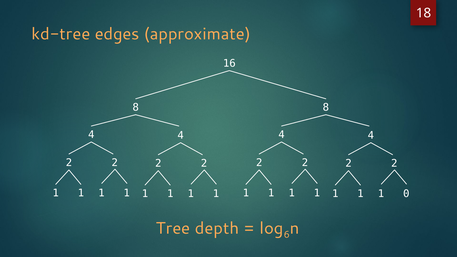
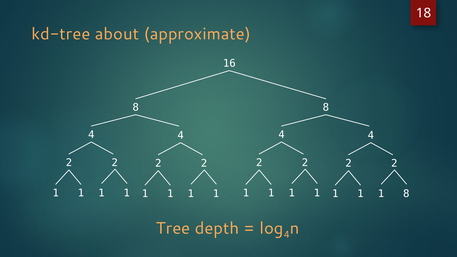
edges: edges -> about
0 at (406, 194): 0 -> 8
6 at (287, 235): 6 -> 4
